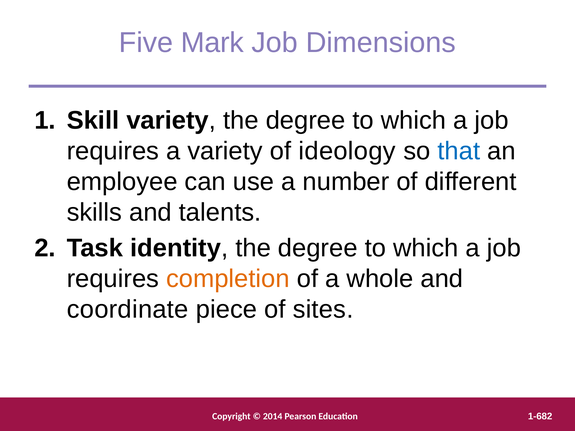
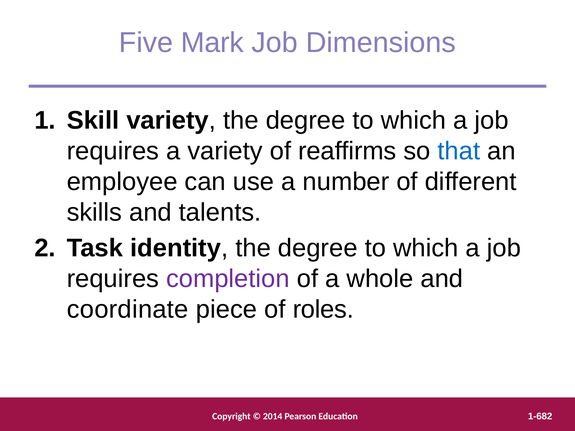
ideology: ideology -> reaffirms
completion colour: orange -> purple
sites: sites -> roles
